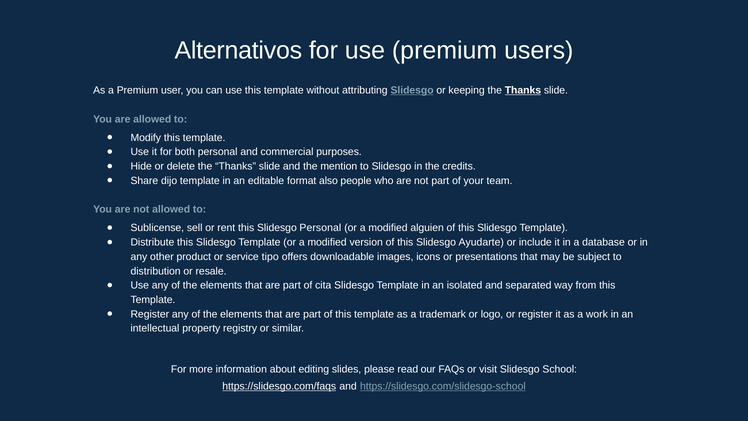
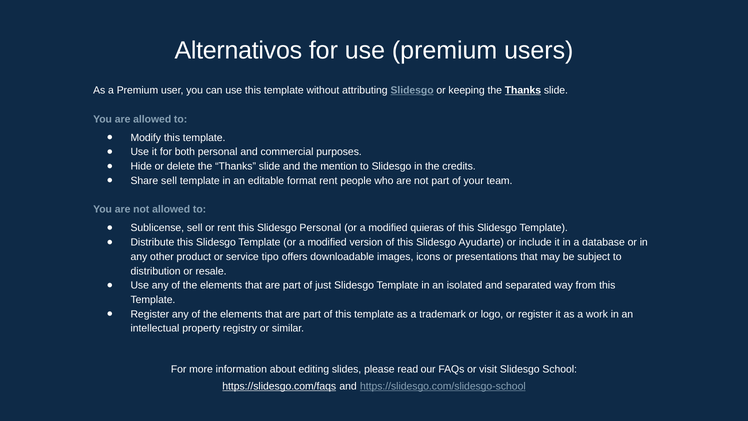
Share dijo: dijo -> sell
format also: also -> rent
alguien: alguien -> quieras
cita: cita -> just
